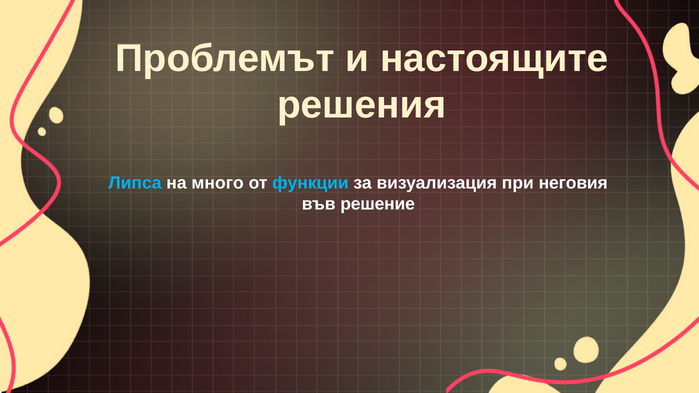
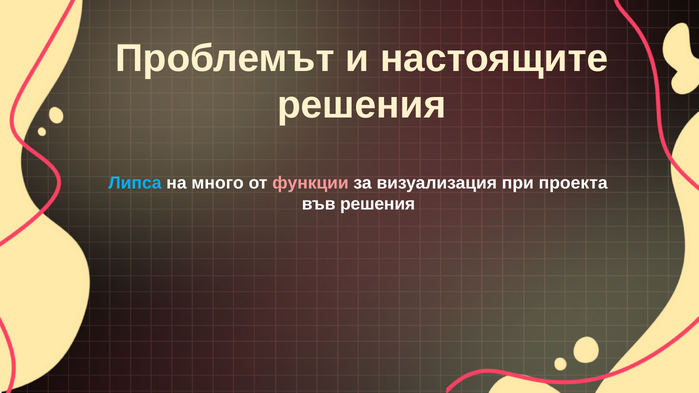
функции colour: light blue -> pink
неговия: неговия -> проекта
във решение: решение -> решения
